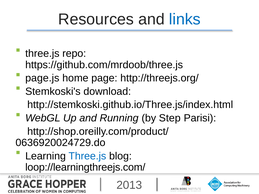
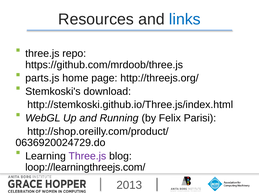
page.js: page.js -> parts.js
Step: Step -> Felix
Three.js at (87, 156) colour: blue -> purple
